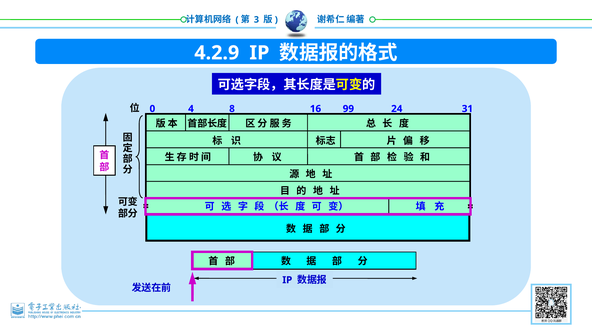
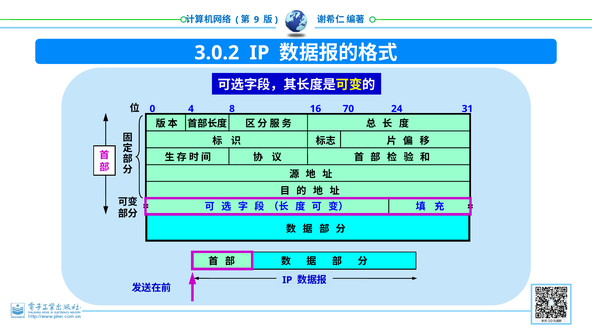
3: 3 -> 9
4.2.9: 4.2.9 -> 3.0.2
99: 99 -> 70
